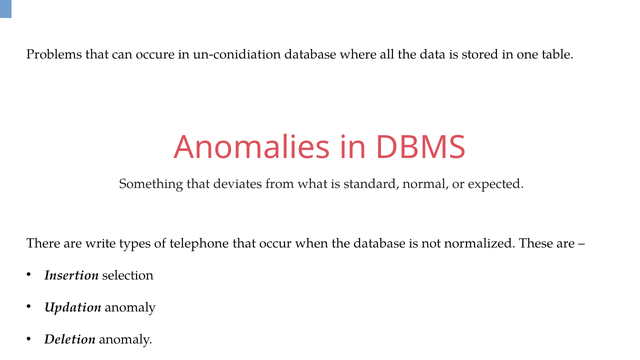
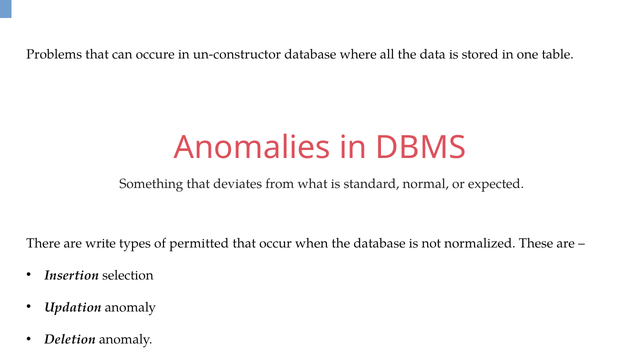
un-conidiation: un-conidiation -> un-constructor
telephone: telephone -> permitted
